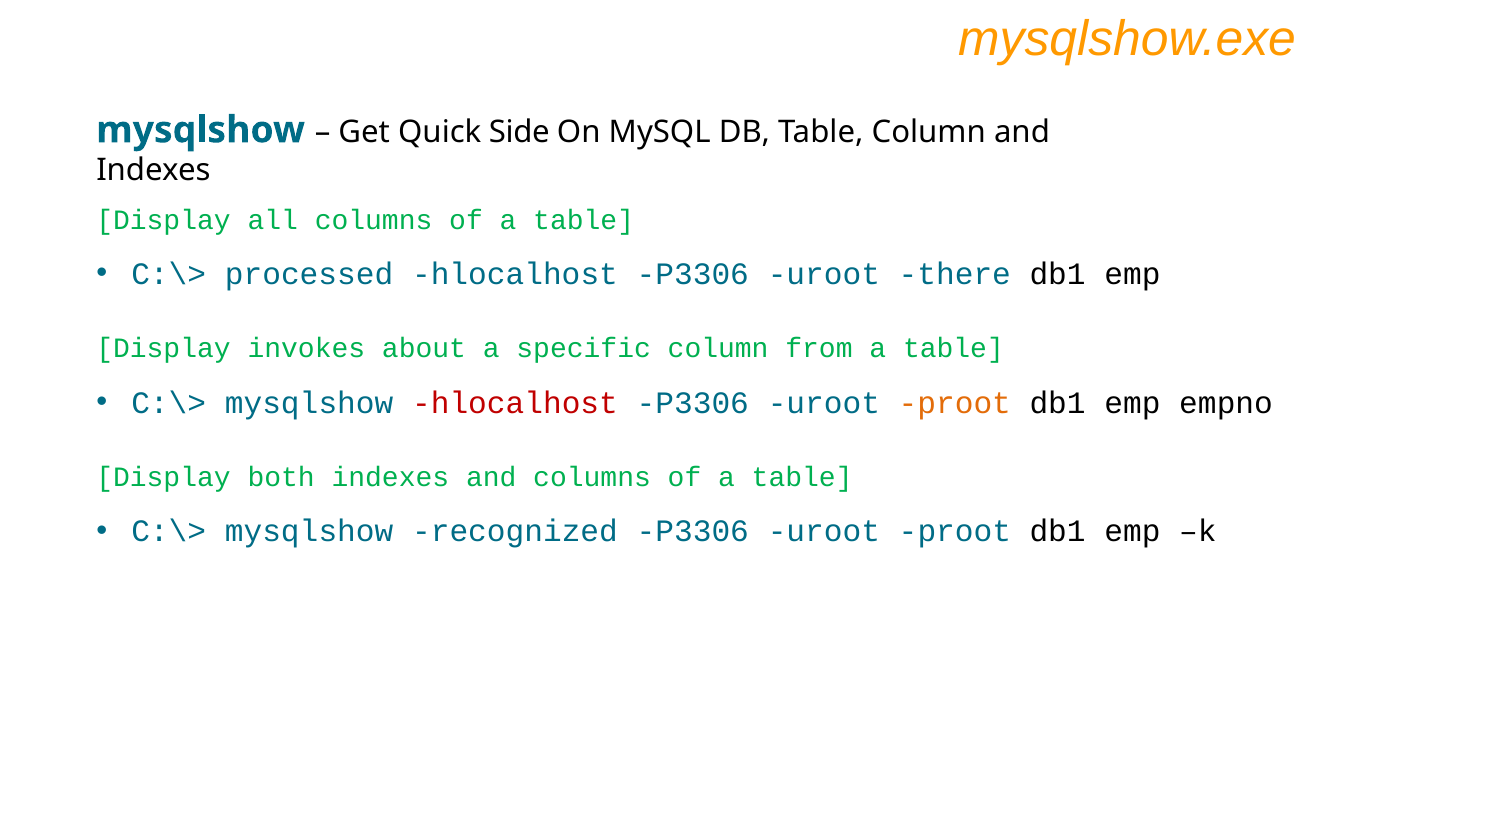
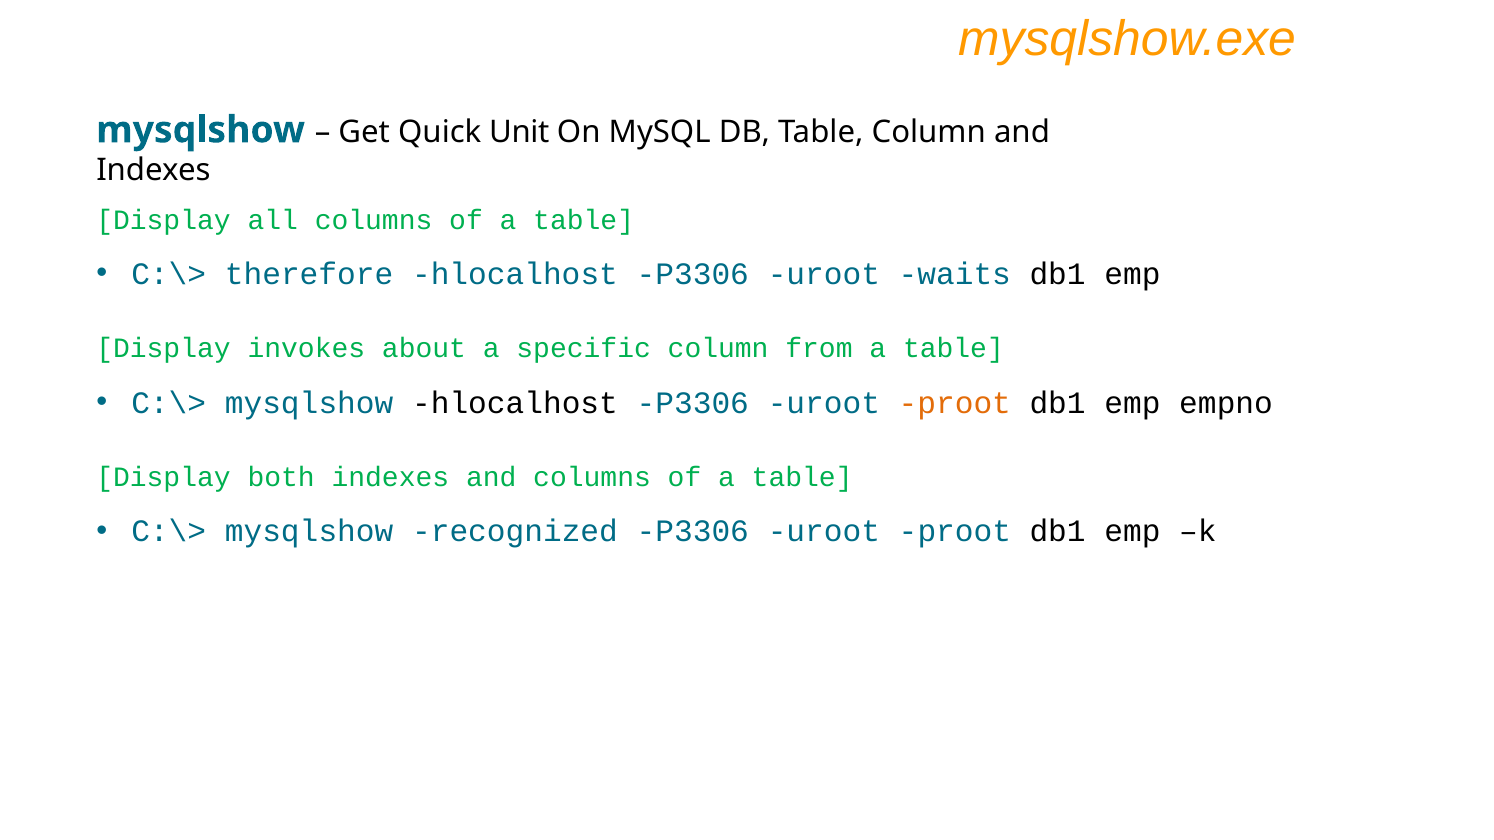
Side: Side -> Unit
processed: processed -> therefore
there: there -> waits
hlocalhost at (515, 403) colour: red -> black
